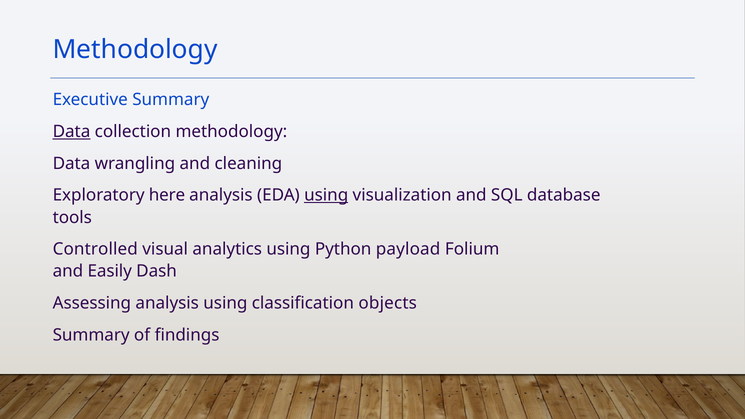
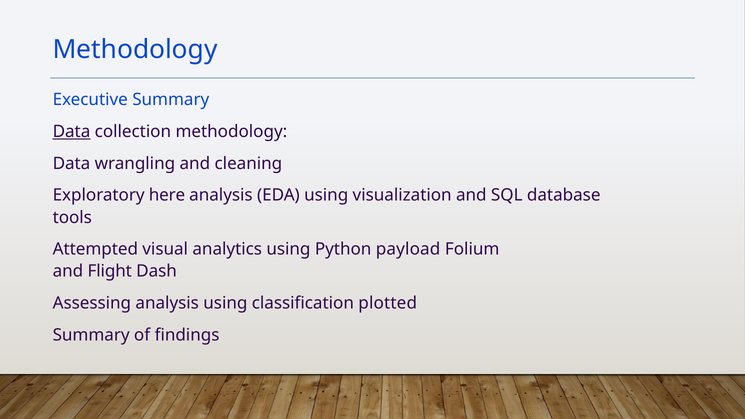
using at (326, 195) underline: present -> none
Controlled: Controlled -> Attempted
Easily: Easily -> Flight
objects: objects -> plotted
